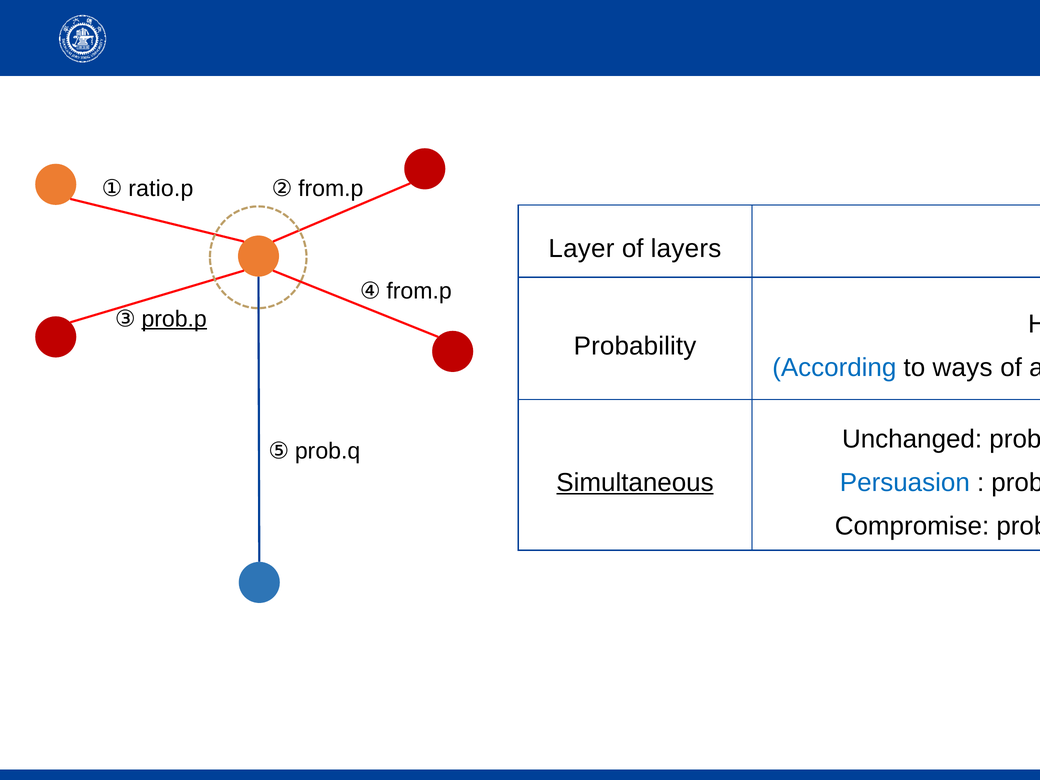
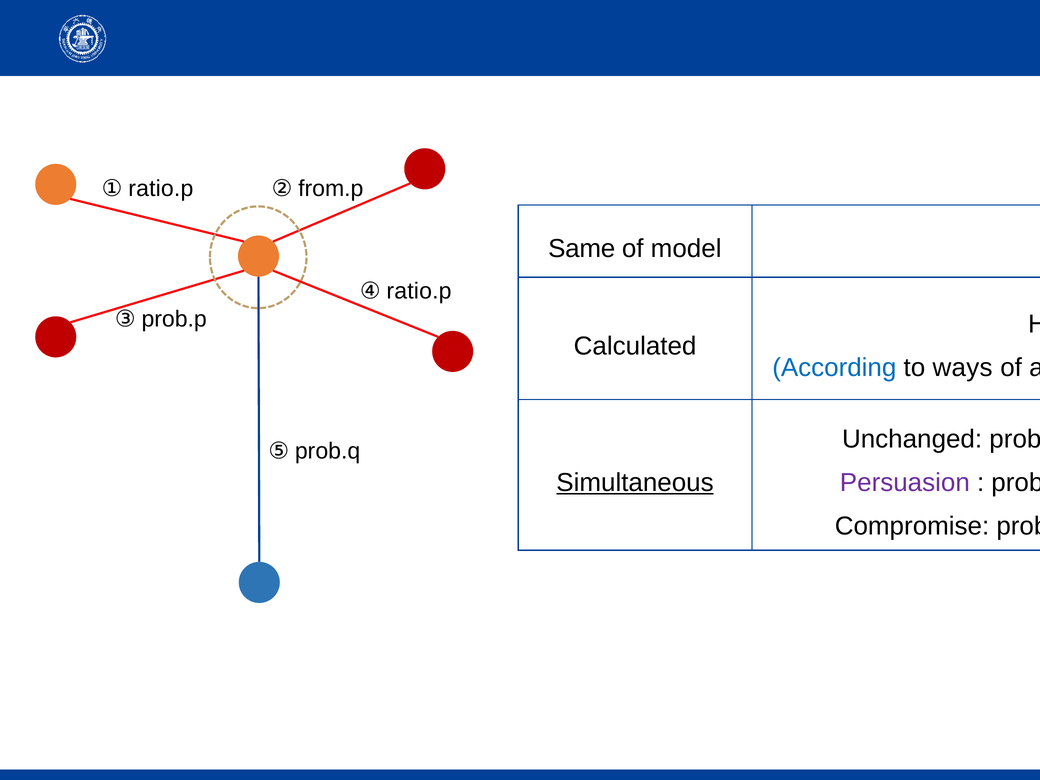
Layer: Layer -> Same
layers: layers -> model
④ from.p: from.p -> ratio.p
prob.p underline: present -> none
Probability: Probability -> Calculated
Persuasion colour: blue -> purple
